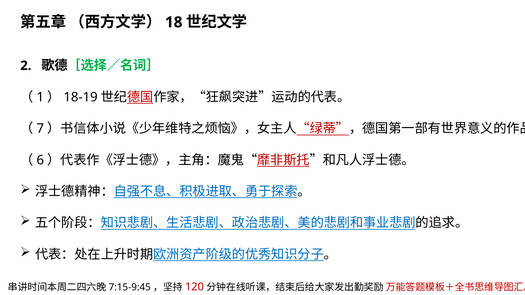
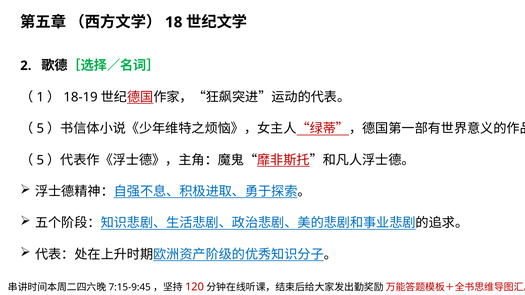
7 at (40, 129): 7 -> 5
6 at (40, 160): 6 -> 5
